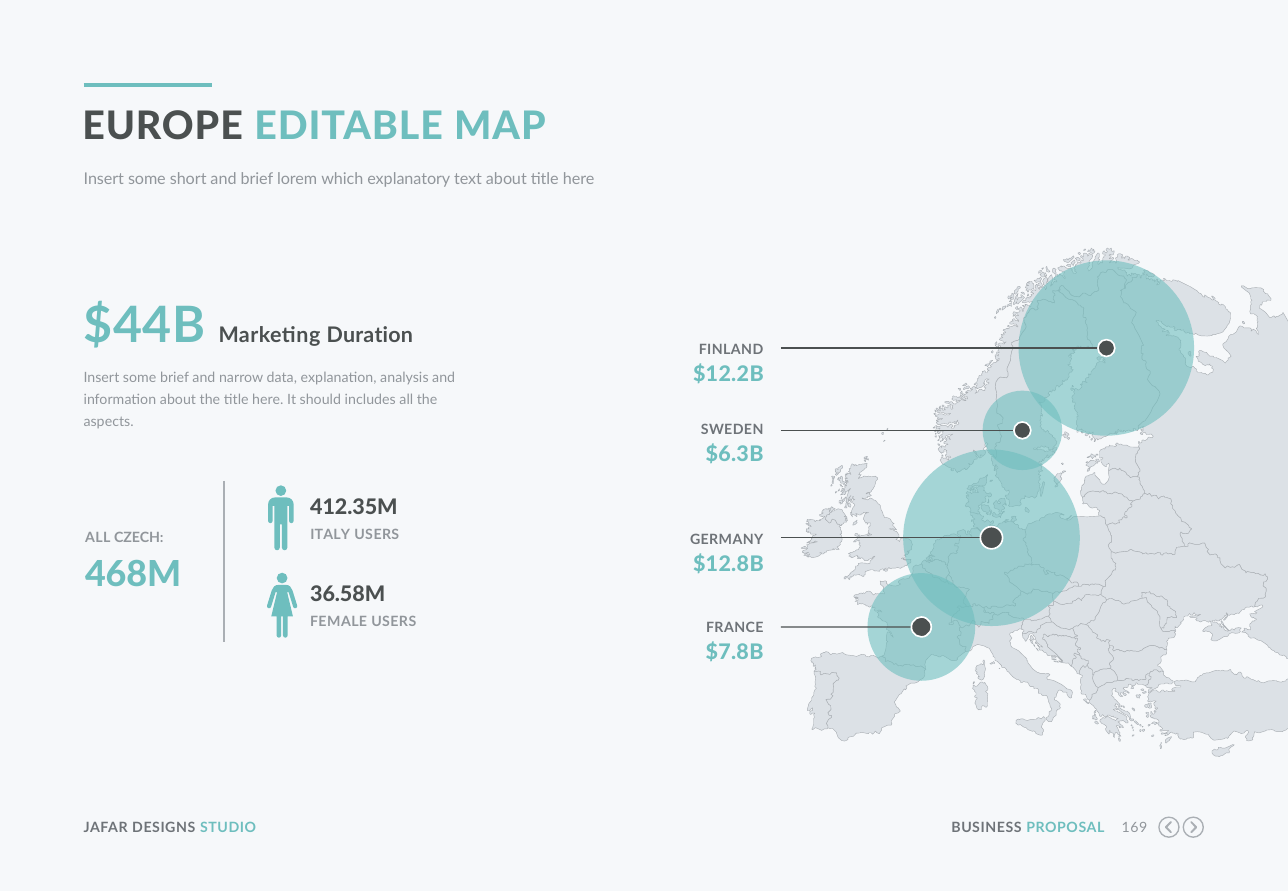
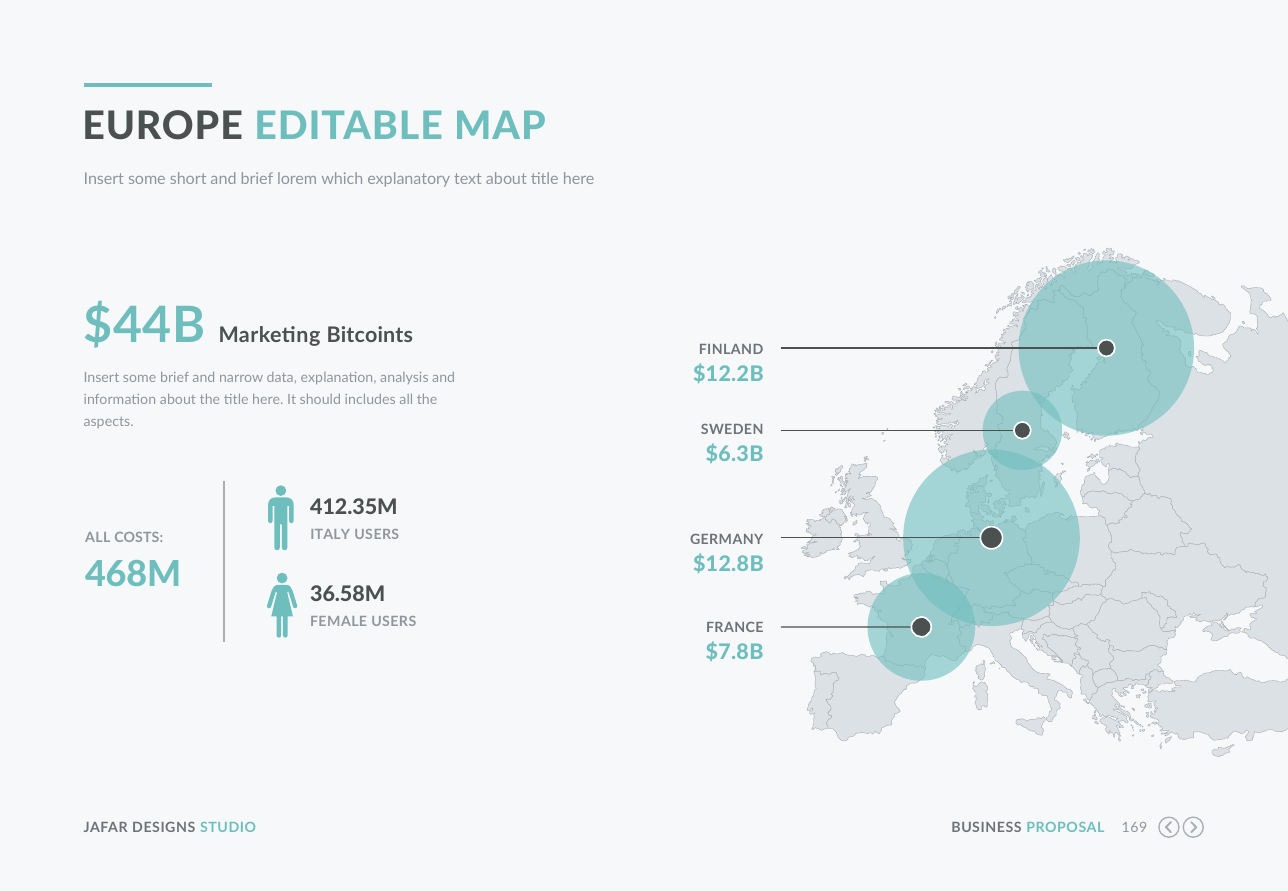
Duration: Duration -> Bitcoints
CZECH: CZECH -> COSTS
